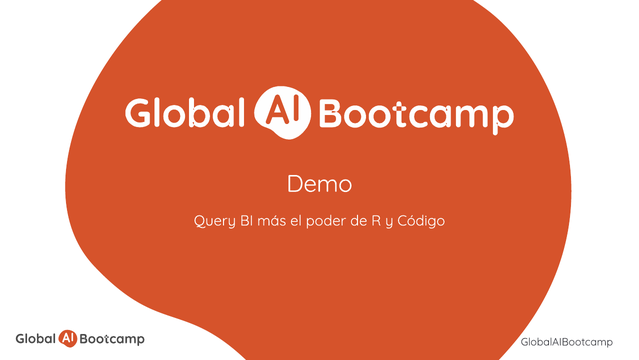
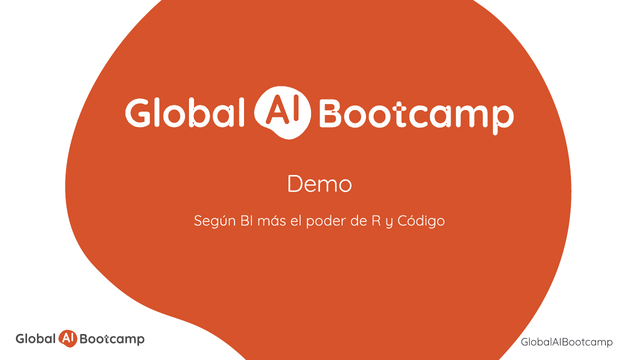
Query: Query -> Según
